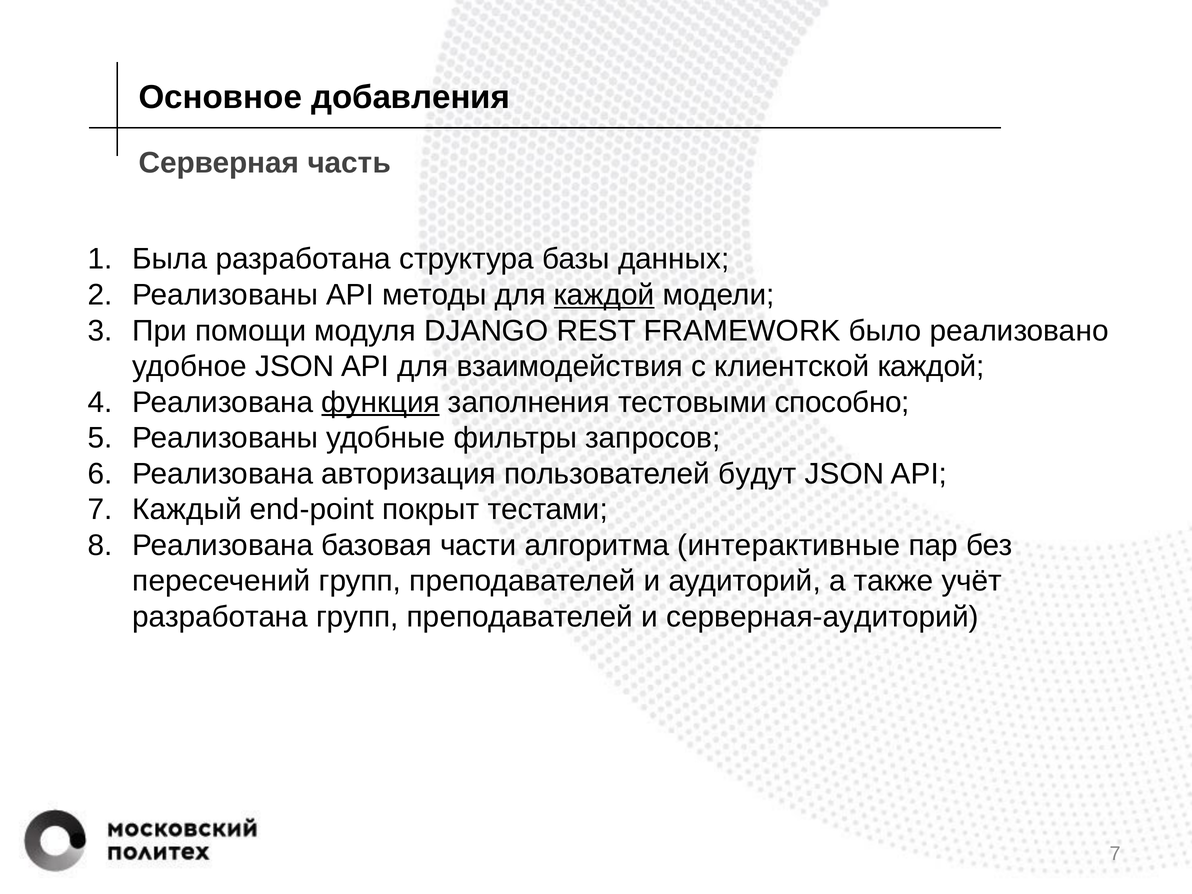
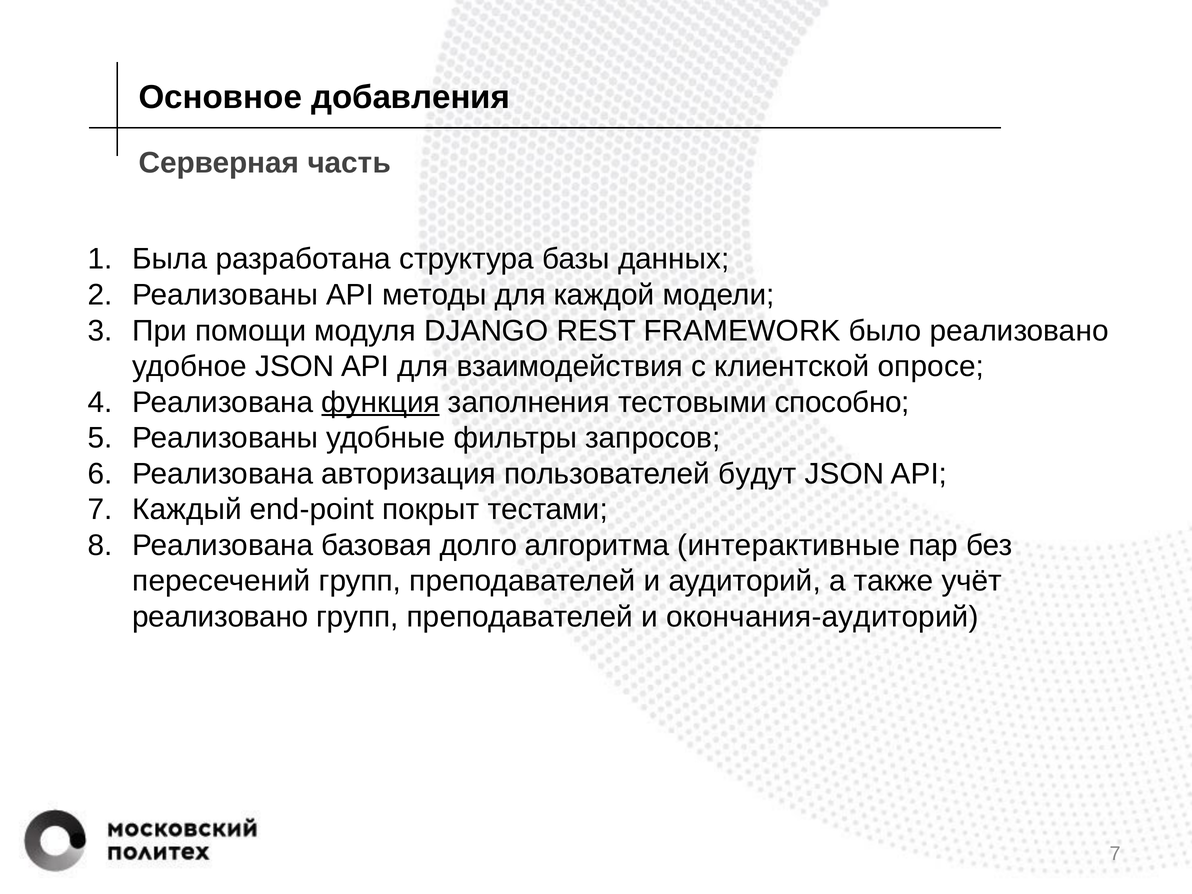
каждой at (604, 295) underline: present -> none
клиентской каждой: каждой -> опросе
части: части -> долго
разработана at (220, 617): разработана -> реализовано
серверная-аудиторий: серверная-аудиторий -> окончания-аудиторий
